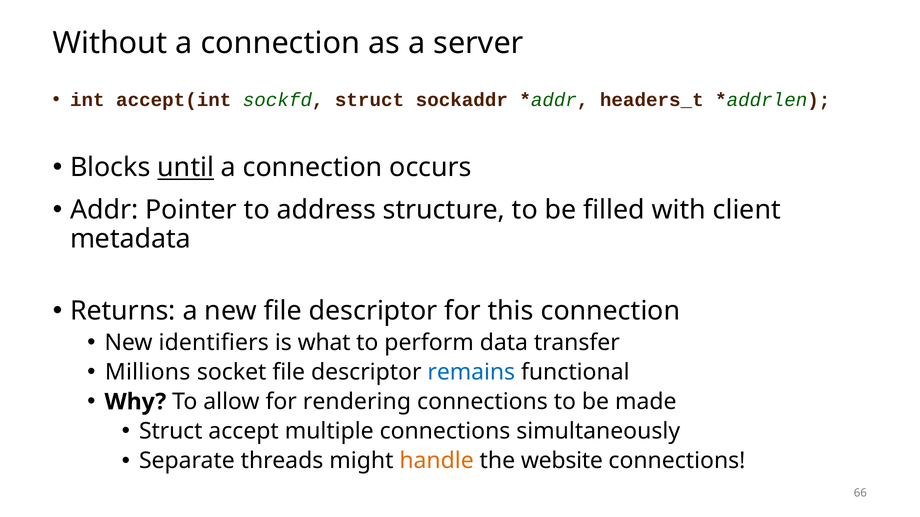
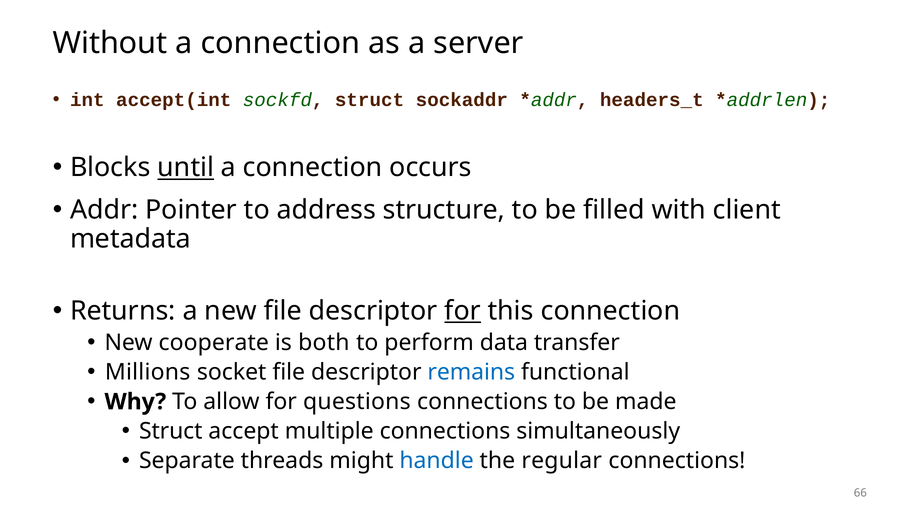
for at (463, 311) underline: none -> present
identifiers: identifiers -> cooperate
what: what -> both
rendering: rendering -> questions
handle colour: orange -> blue
website: website -> regular
